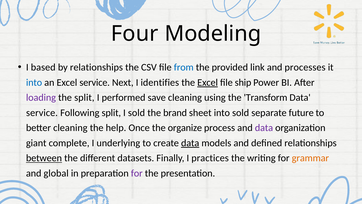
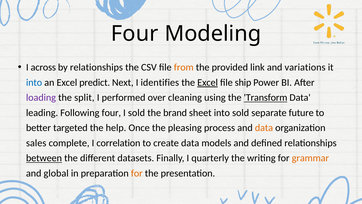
based: based -> across
from colour: blue -> orange
processes: processes -> variations
Excel service: service -> predict
save: save -> over
Transform underline: none -> present
service at (42, 113): service -> leading
Following split: split -> four
better cleaning: cleaning -> targeted
organize: organize -> pleasing
data at (264, 128) colour: purple -> orange
giant: giant -> sales
underlying: underlying -> correlation
data at (190, 143) underline: present -> none
practices: practices -> quarterly
for at (137, 173) colour: purple -> orange
